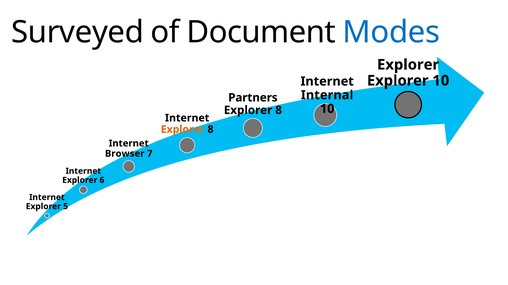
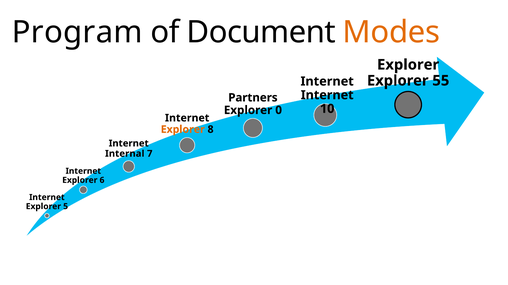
Surveyed: Surveyed -> Program
Modes colour: blue -> orange
Explorer 10: 10 -> 55
Internal at (327, 95): Internal -> Internet
8 at (279, 110): 8 -> 0
Browser: Browser -> Internal
